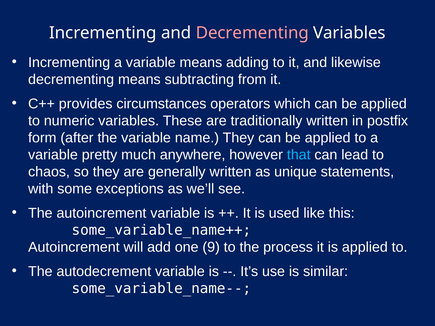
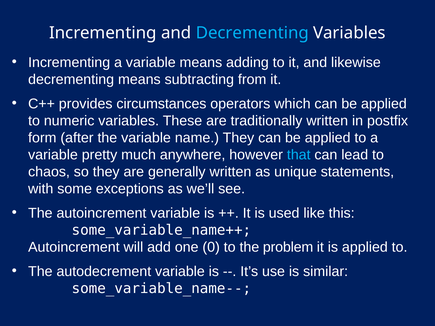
Decrementing at (252, 33) colour: pink -> light blue
9: 9 -> 0
process: process -> problem
